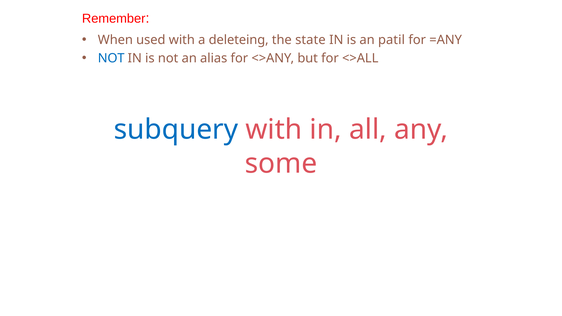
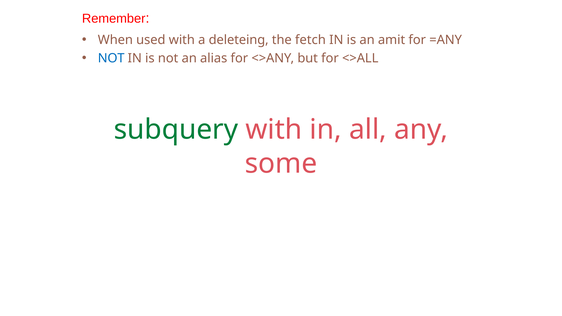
state: state -> fetch
patil: patil -> amit
subquery colour: blue -> green
